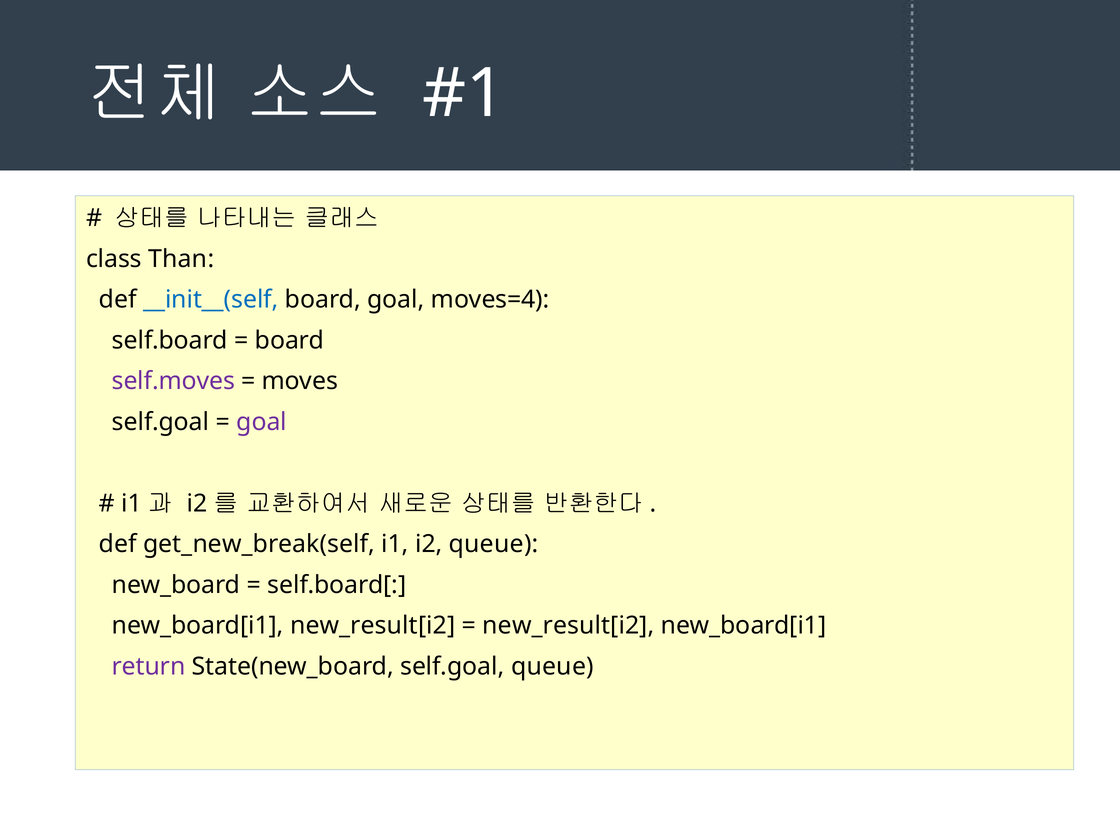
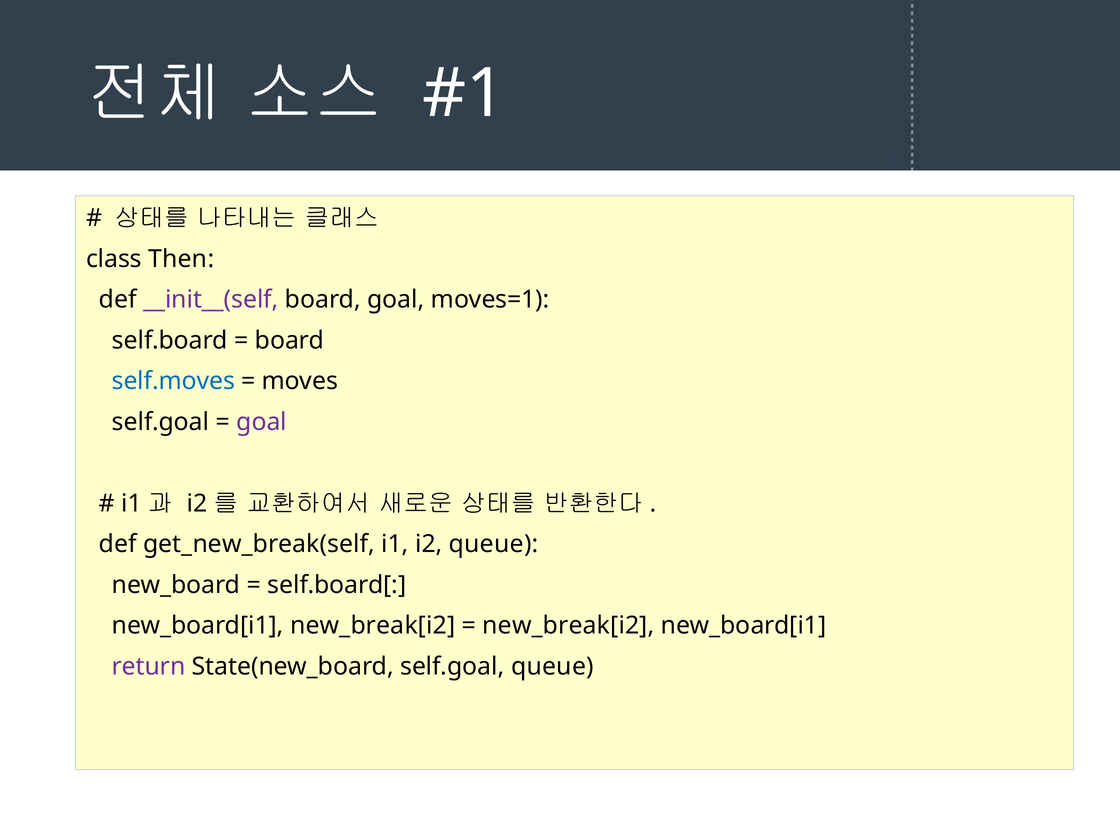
Than: Than -> Then
__init__(self colour: blue -> purple
moves=4: moves=4 -> moves=1
self.moves colour: purple -> blue
new_board[i1 new_result[i2: new_result[i2 -> new_break[i2
new_result[i2 at (568, 626): new_result[i2 -> new_break[i2
